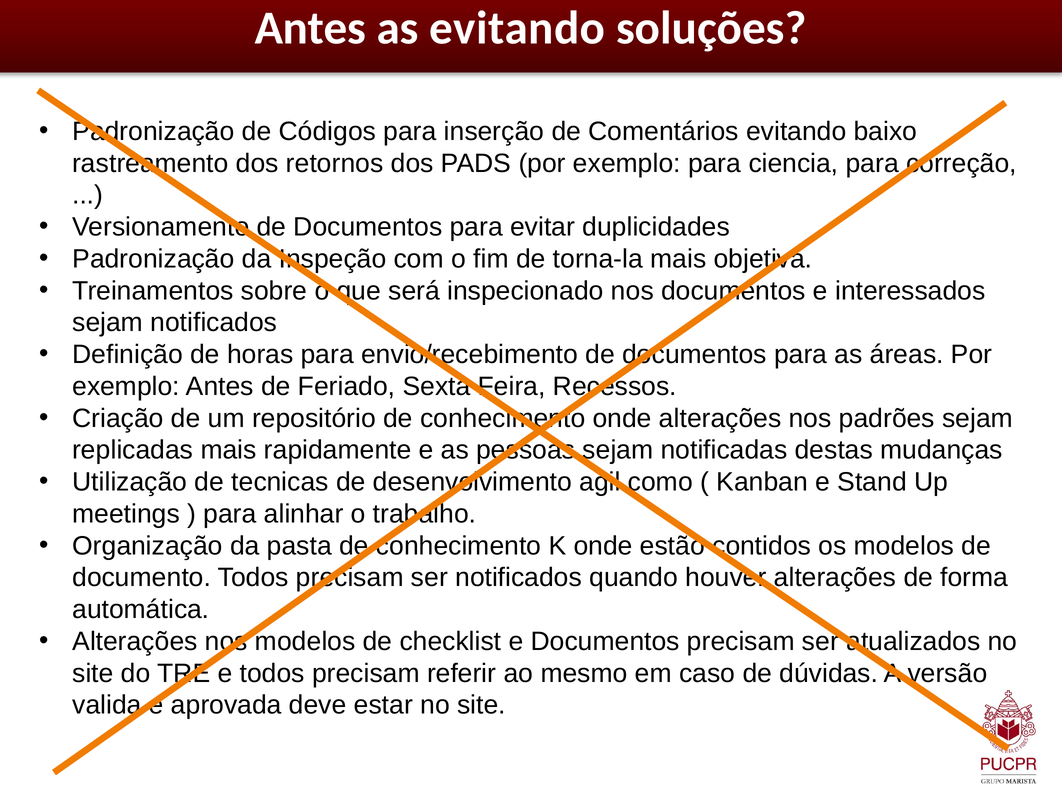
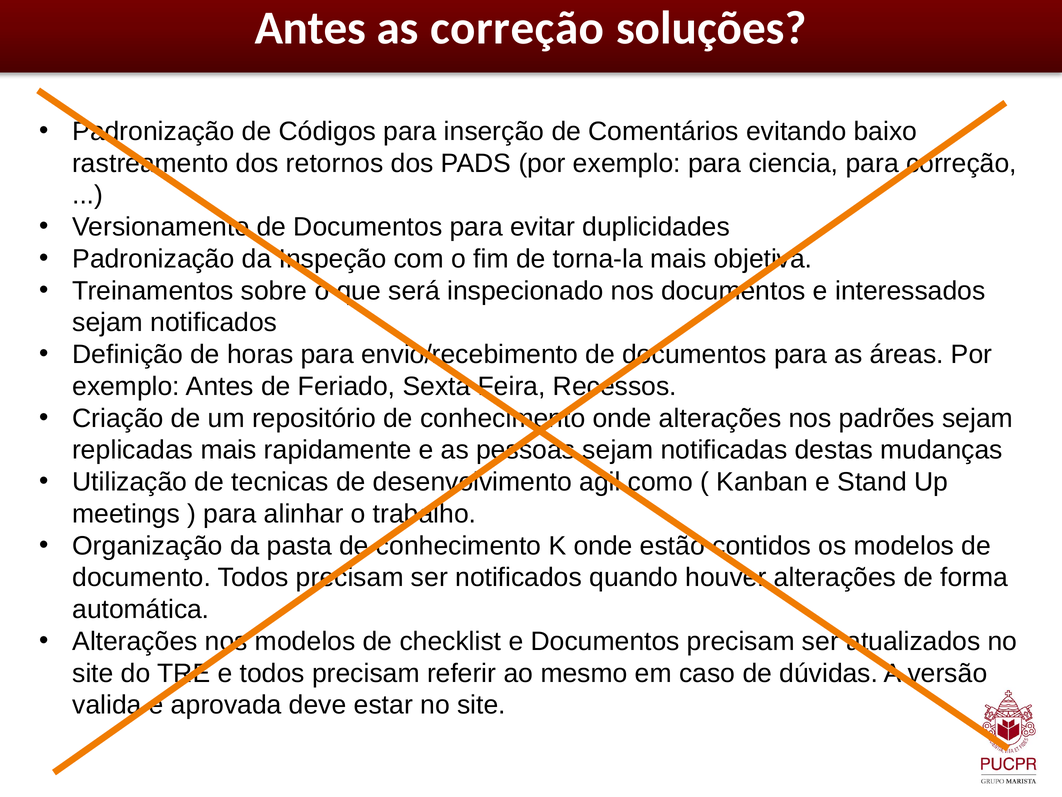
as evitando: evitando -> correção
